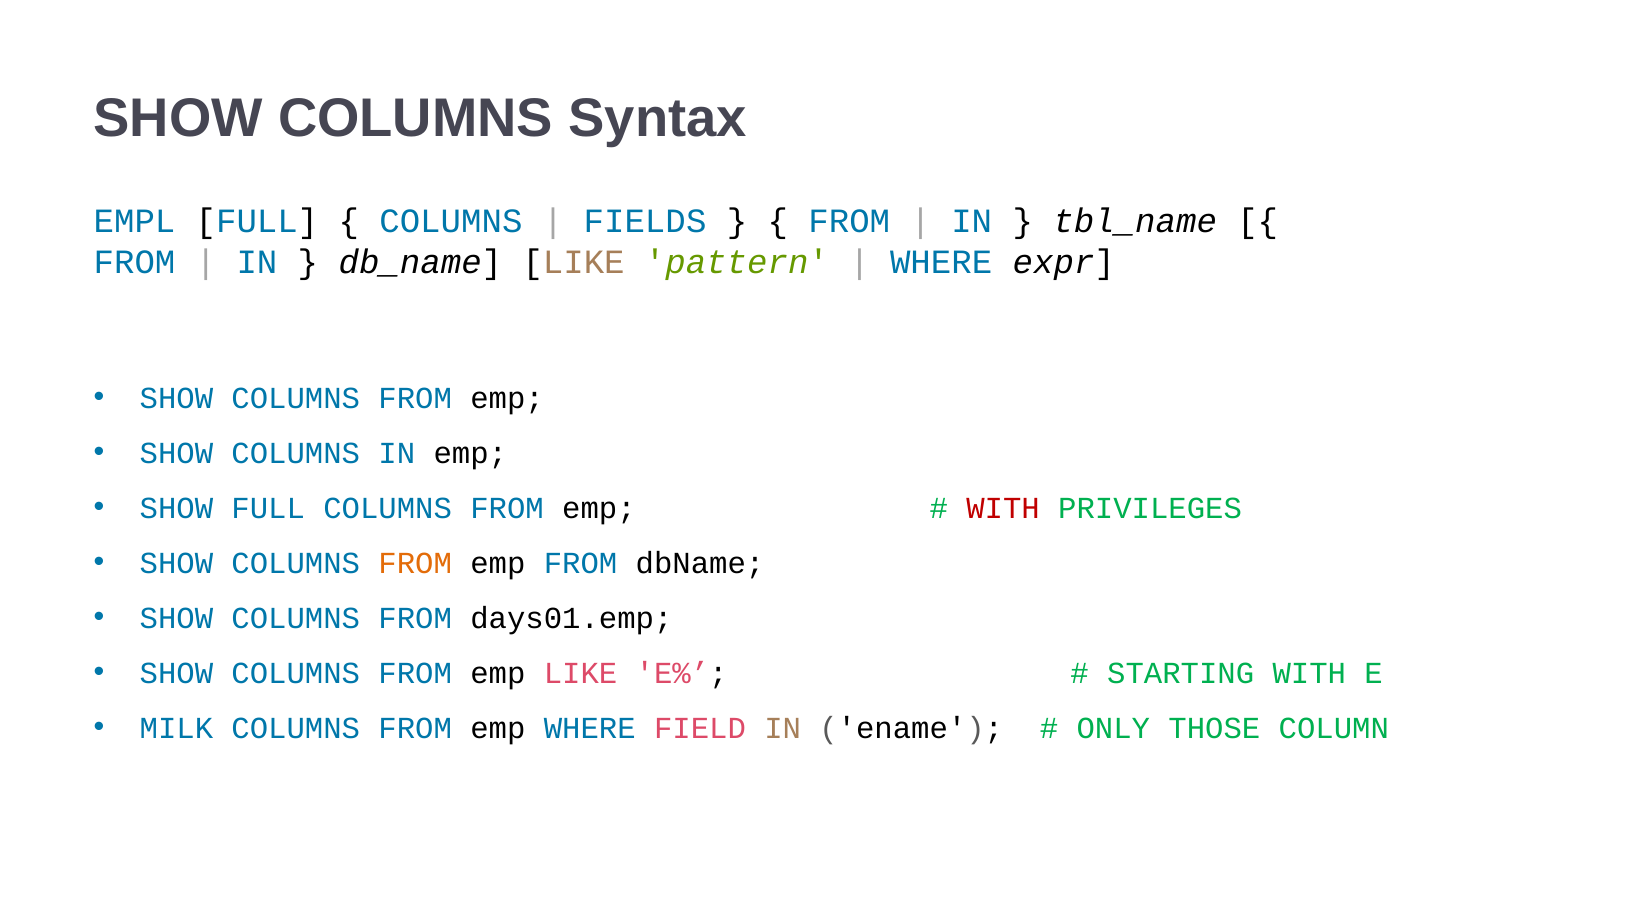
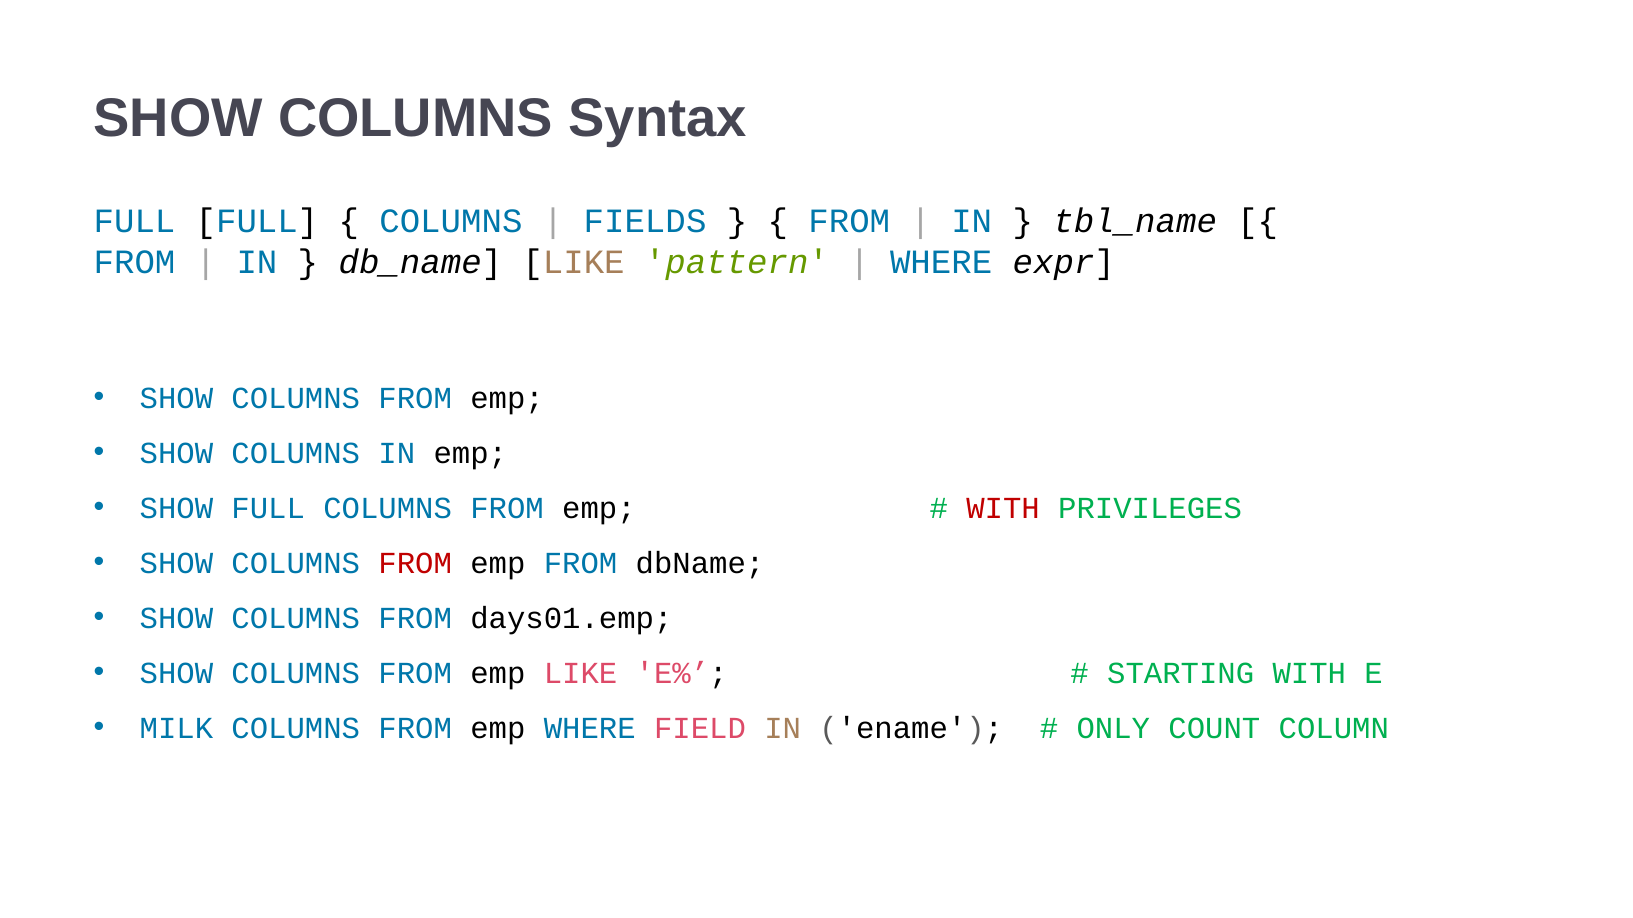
EMPL at (135, 222): EMPL -> FULL
FROM at (415, 564) colour: orange -> red
THOSE: THOSE -> COUNT
